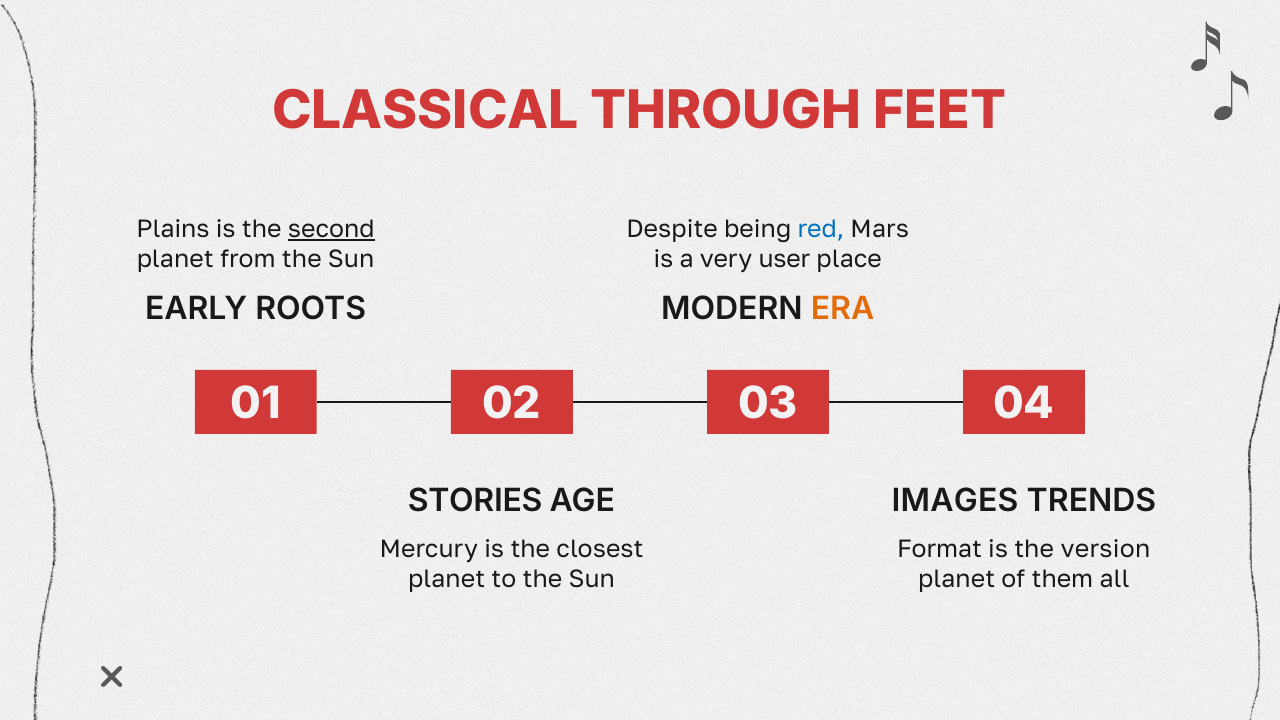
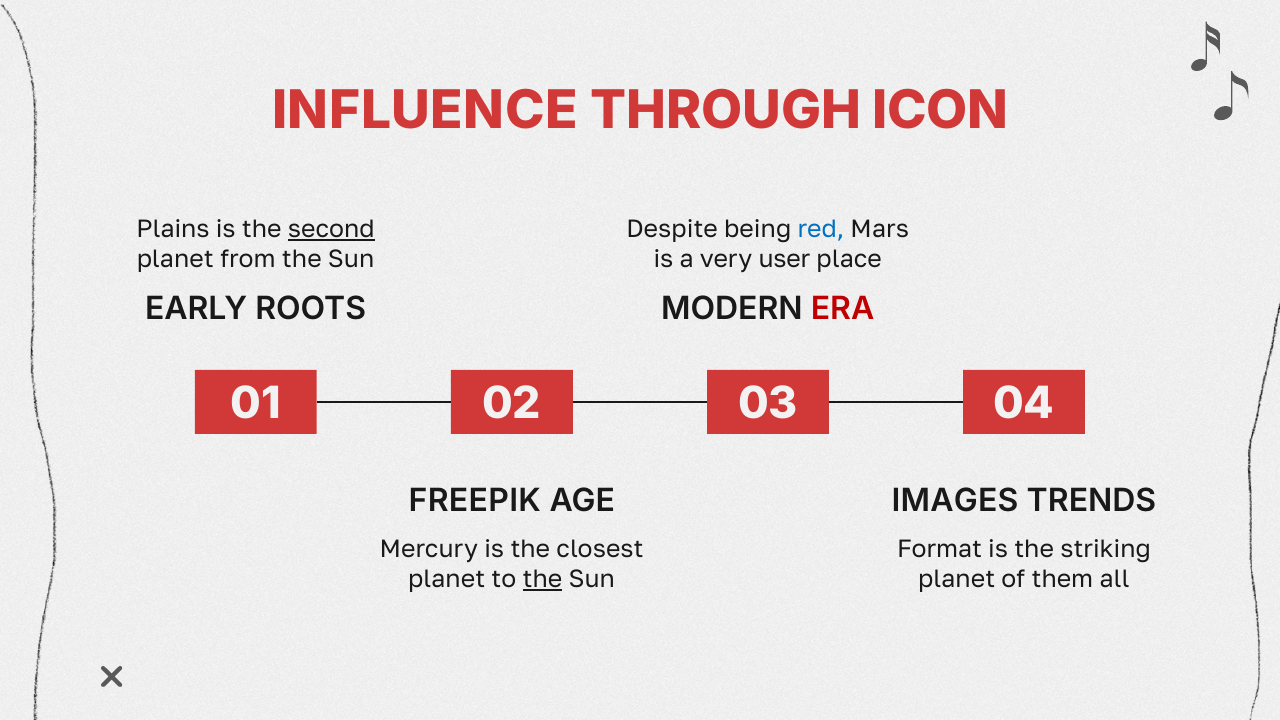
CLASSICAL: CLASSICAL -> INFLUENCE
FEET: FEET -> ICON
ERA colour: orange -> red
STORIES: STORIES -> FREEPIK
version: version -> striking
the at (542, 579) underline: none -> present
